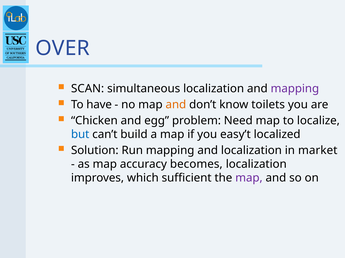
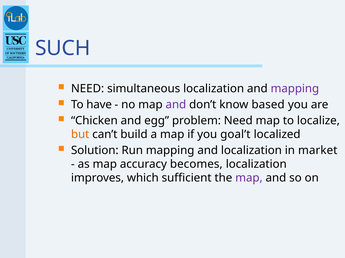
OVER: OVER -> SUCH
SCAN at (88, 89): SCAN -> NEED
and at (176, 105) colour: orange -> purple
toilets: toilets -> based
but colour: blue -> orange
easy’t: easy’t -> goal’t
